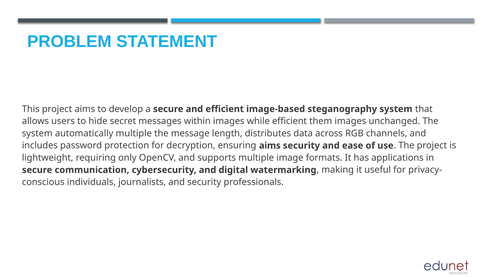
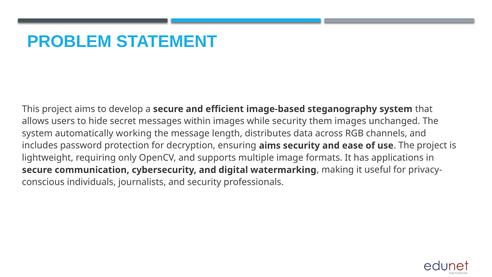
while efficient: efficient -> security
automatically multiple: multiple -> working
